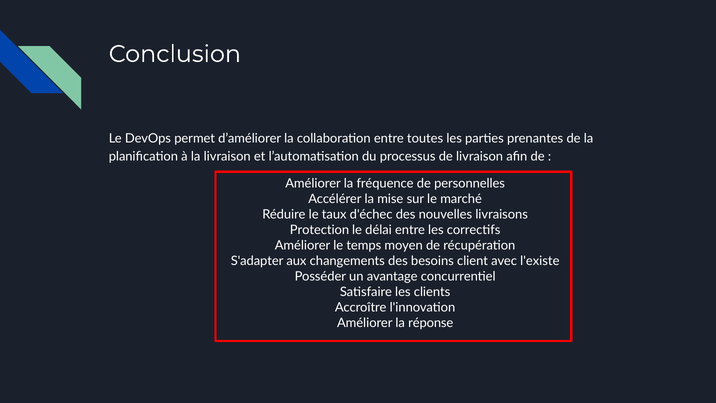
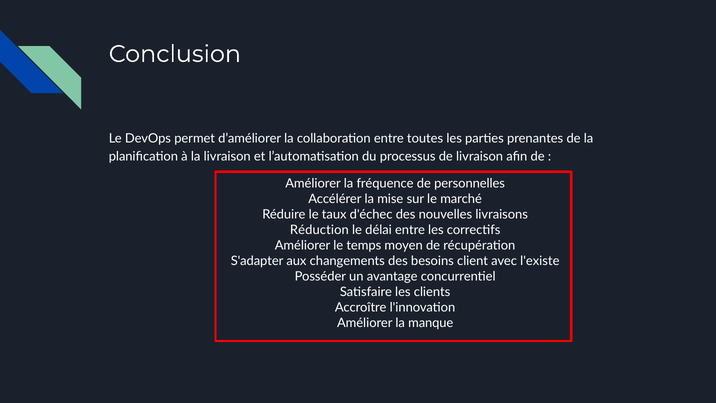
Protection: Protection -> Réduction
réponse: réponse -> manque
